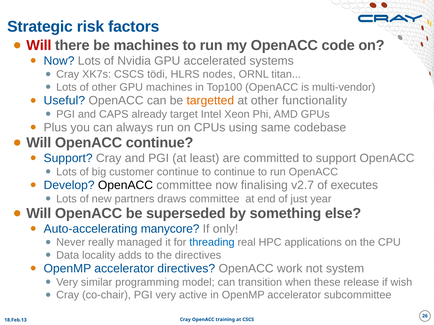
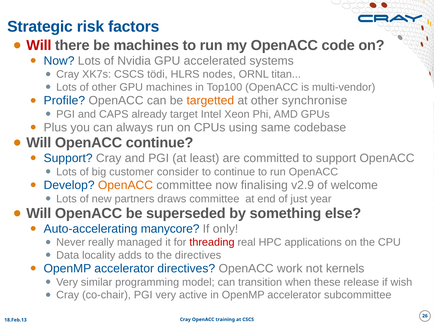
Useful: Useful -> Profile
functionality: functionality -> synchronise
customer continue: continue -> consider
OpenACC at (125, 186) colour: black -> orange
v2.7: v2.7 -> v2.9
executes: executes -> welcome
threading colour: blue -> red
system: system -> kernels
